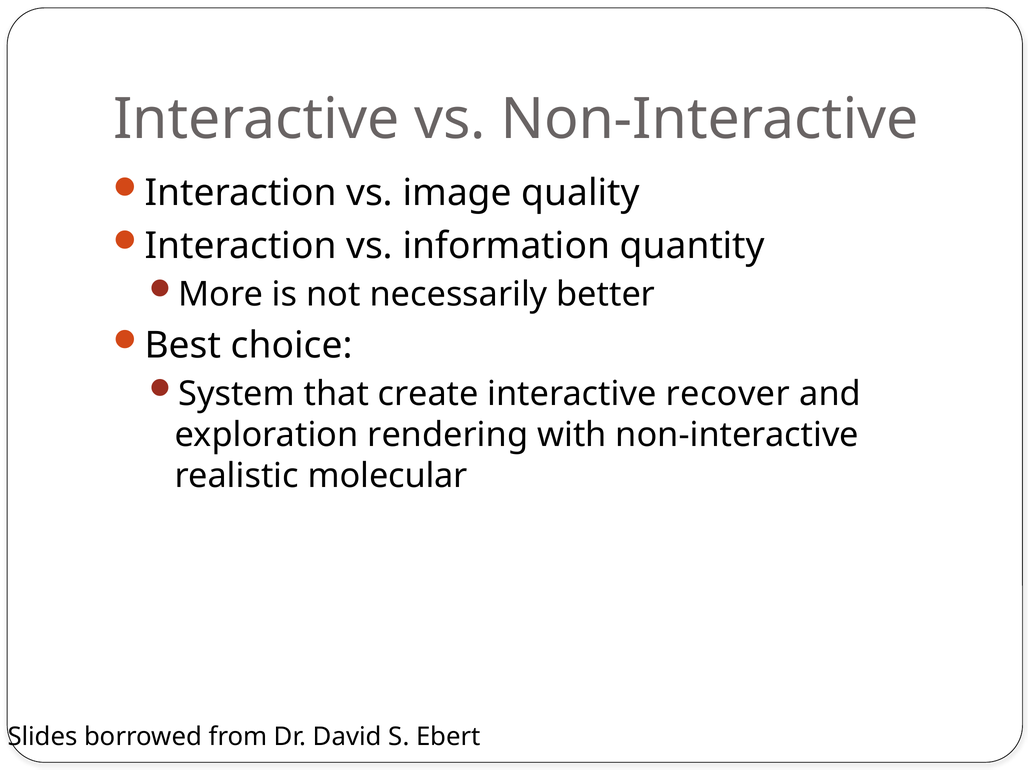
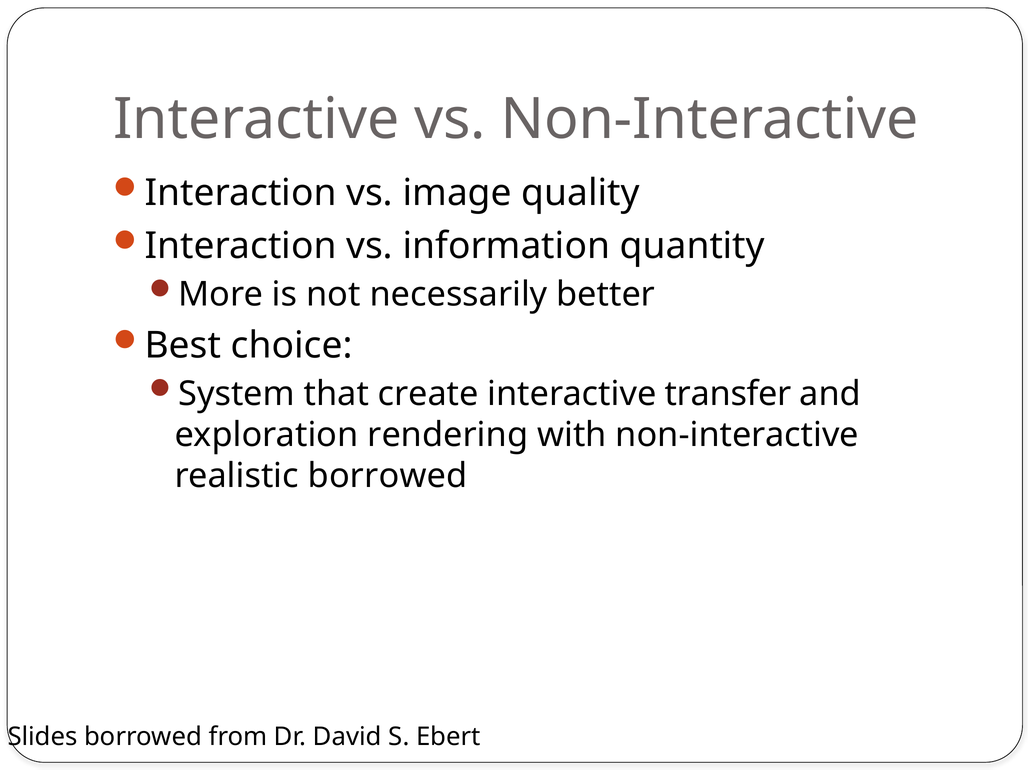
recover: recover -> transfer
realistic molecular: molecular -> borrowed
